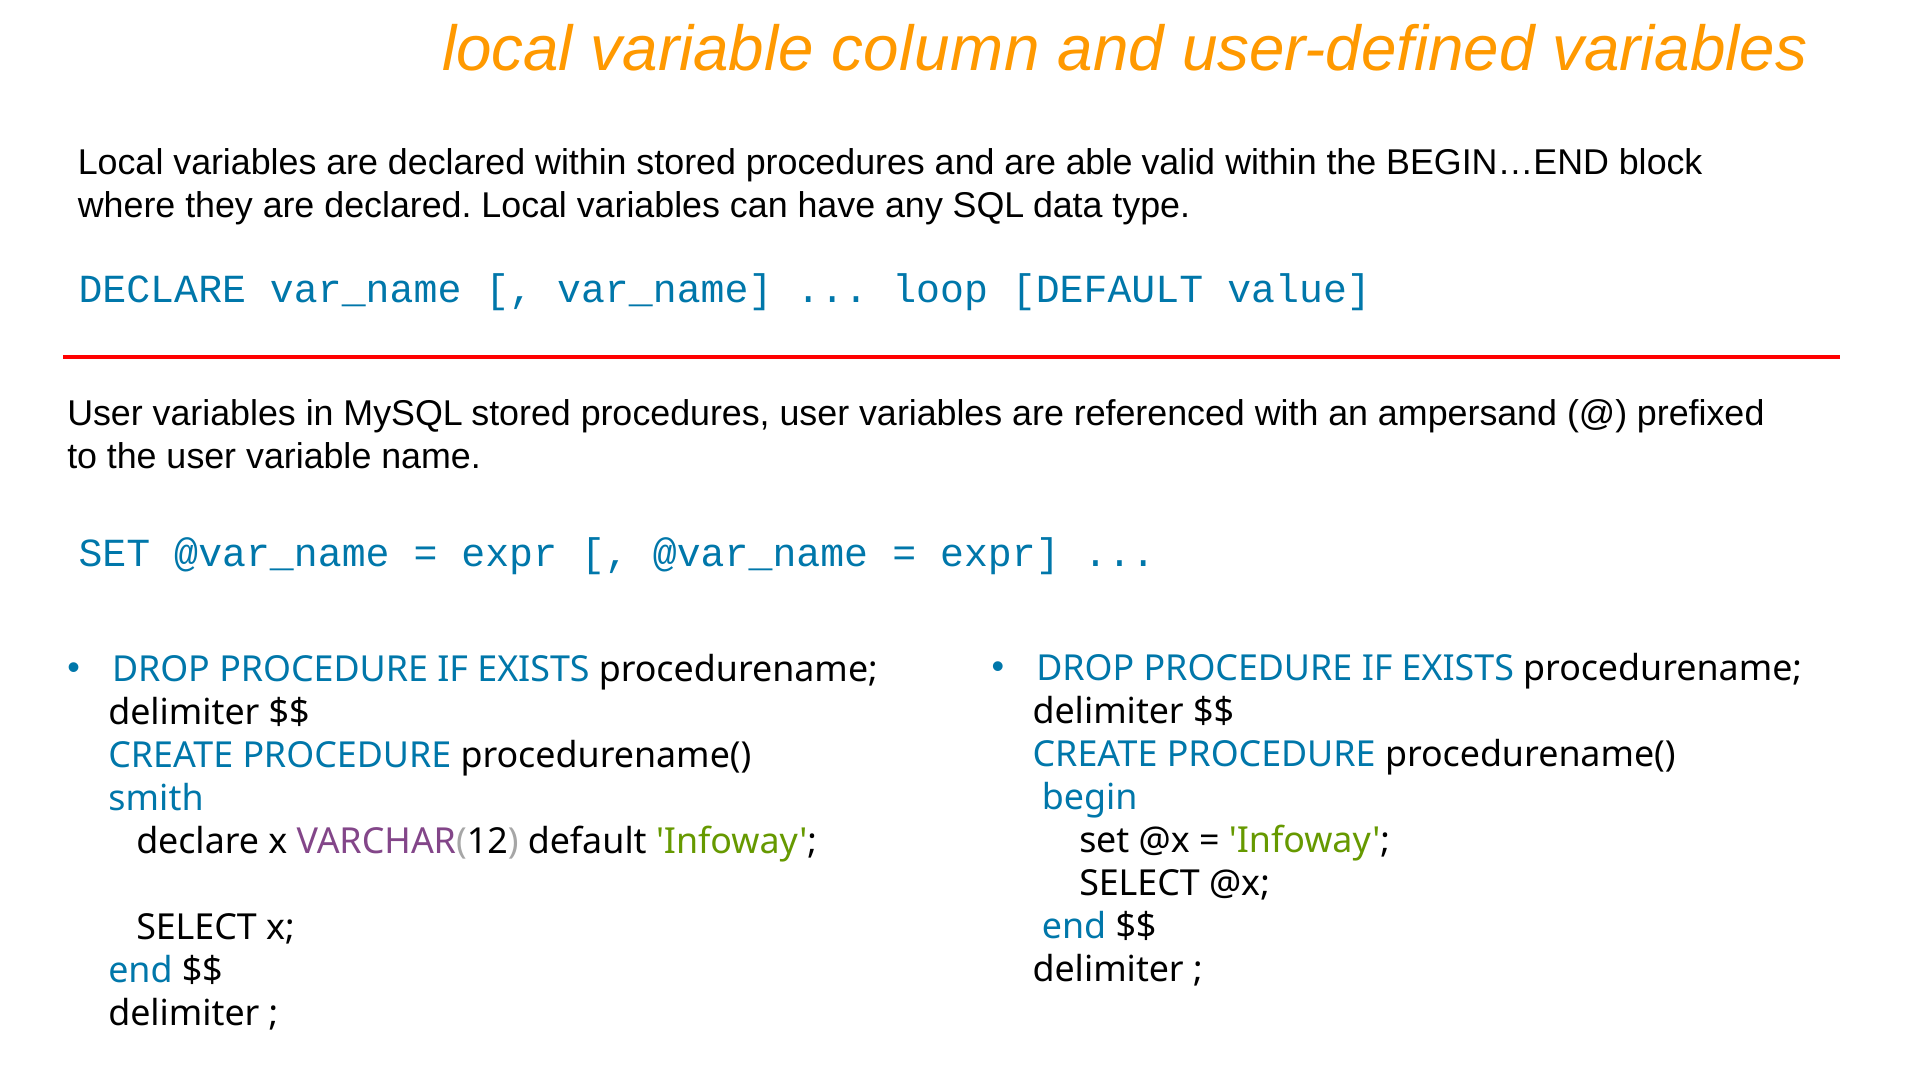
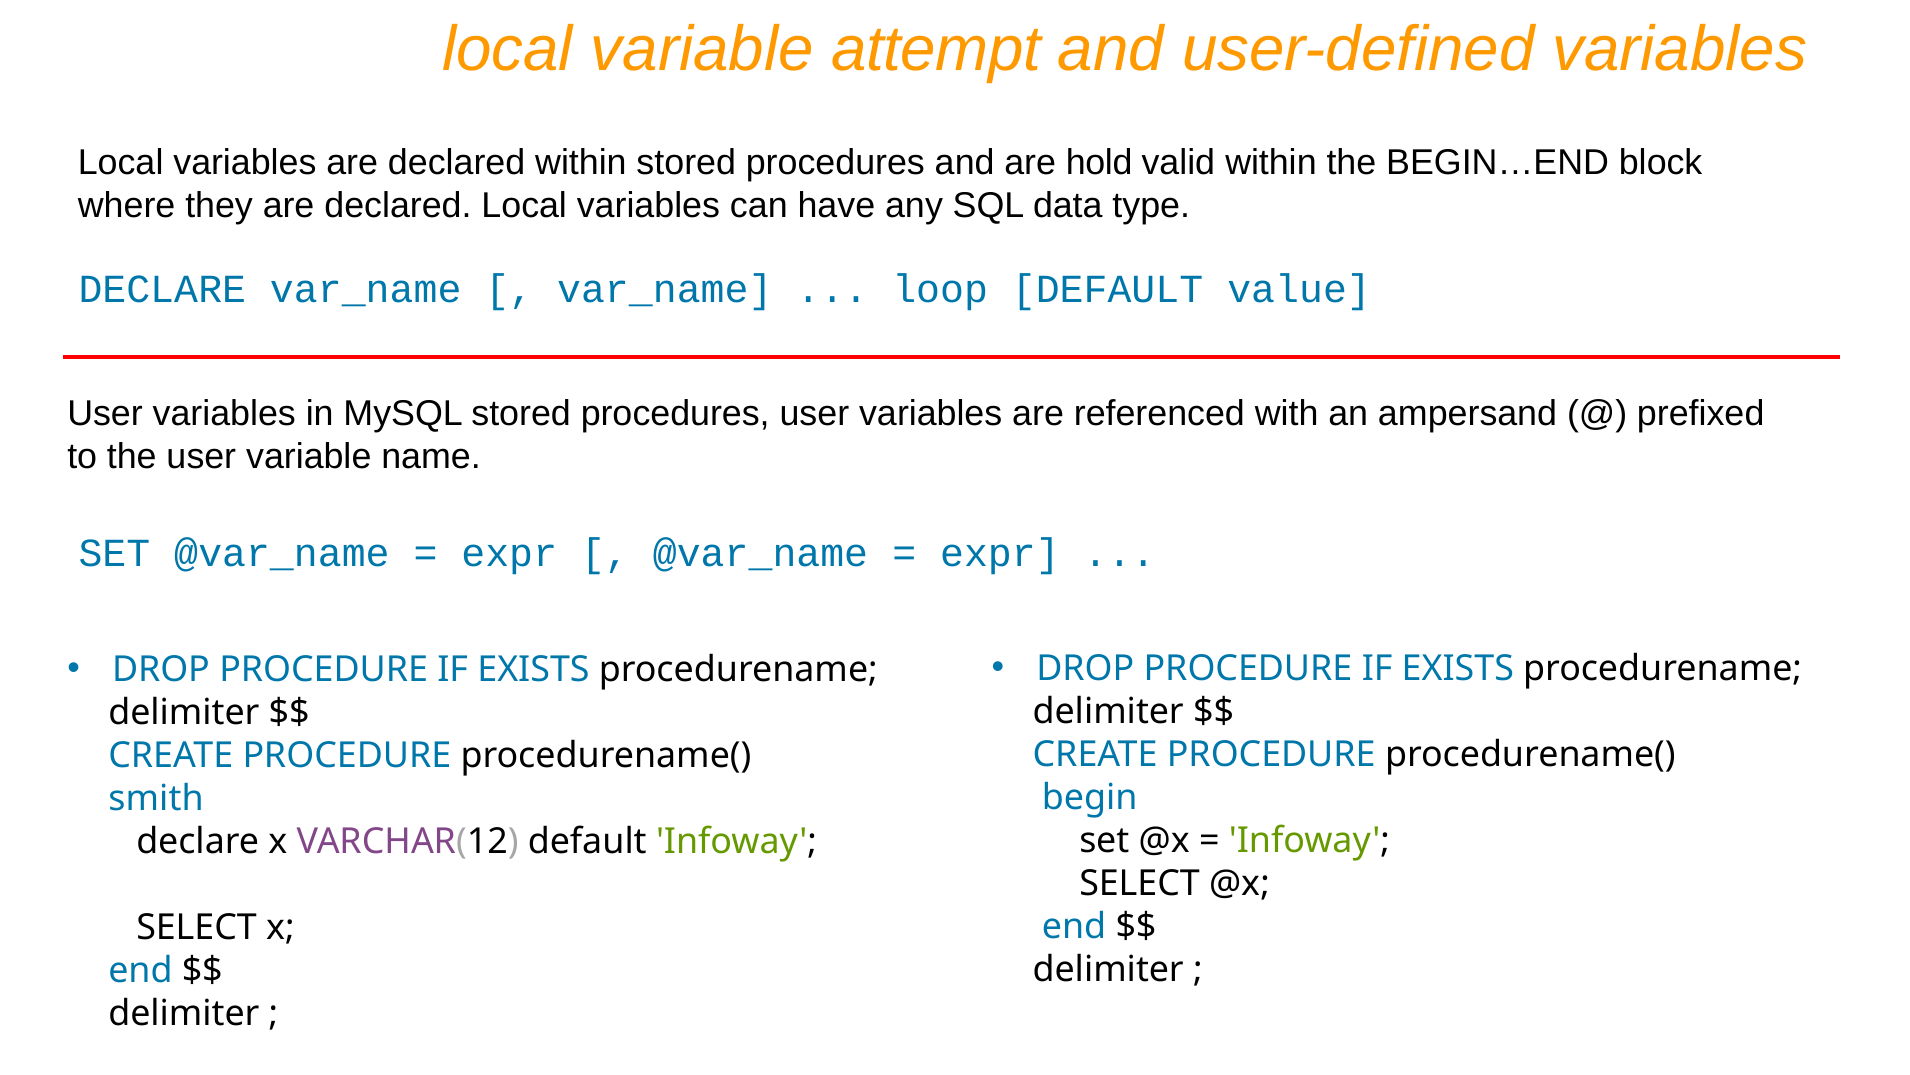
column: column -> attempt
able: able -> hold
